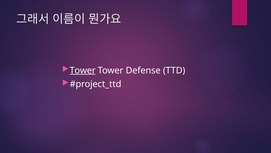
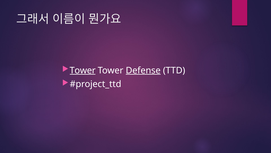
Defense underline: none -> present
